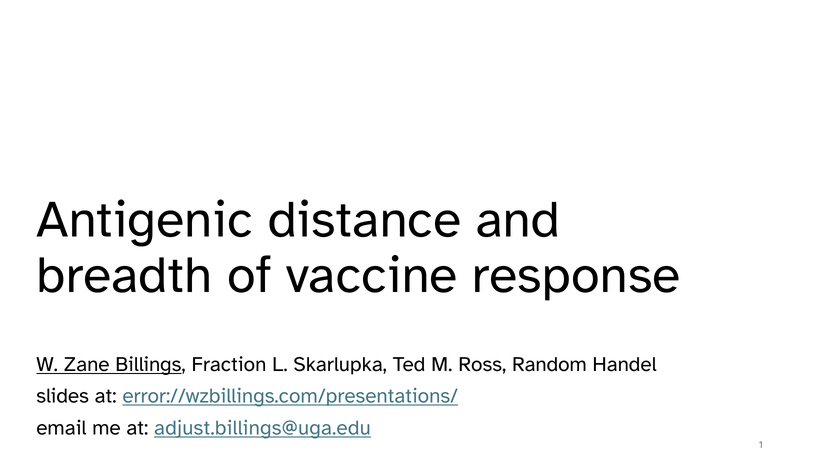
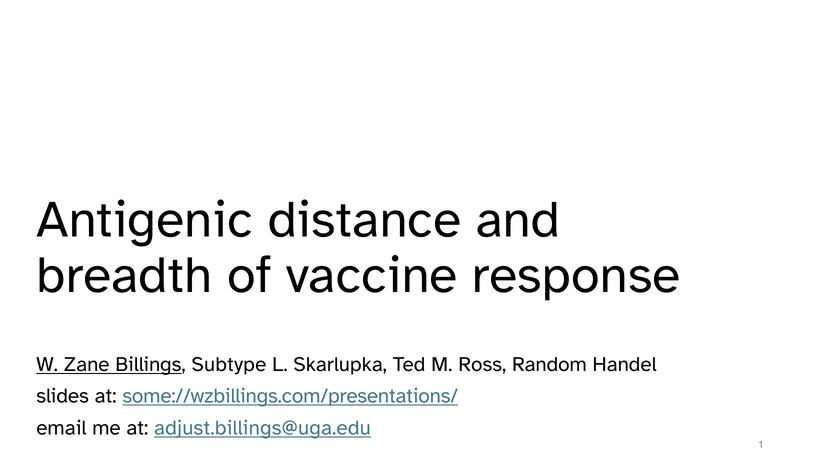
Fraction: Fraction -> Subtype
error://wzbillings.com/presentations/: error://wzbillings.com/presentations/ -> some://wzbillings.com/presentations/
